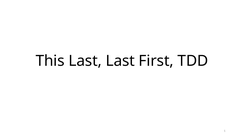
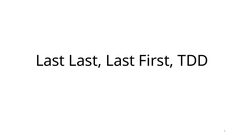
This at (50, 61): This -> Last
